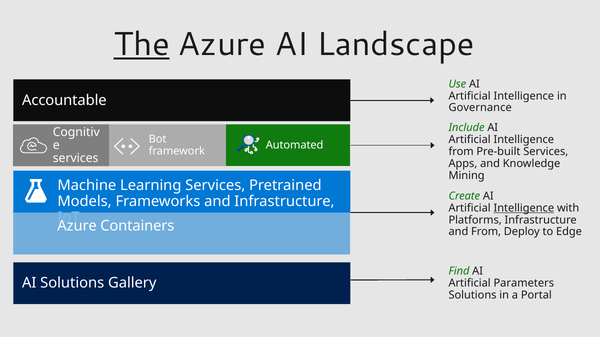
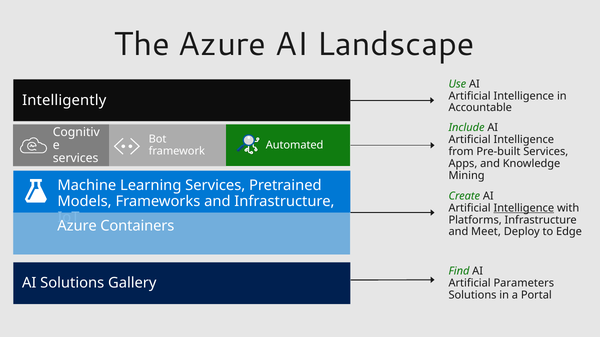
The underline: present -> none
Accountable: Accountable -> Intelligently
Governance: Governance -> Accountable
and From: From -> Meet
